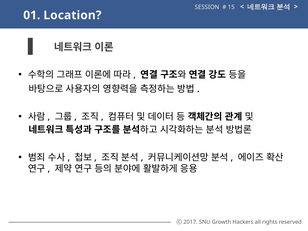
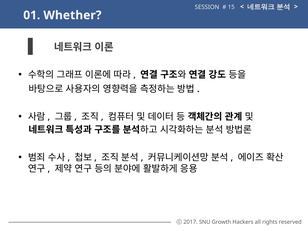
Location: Location -> Whether
